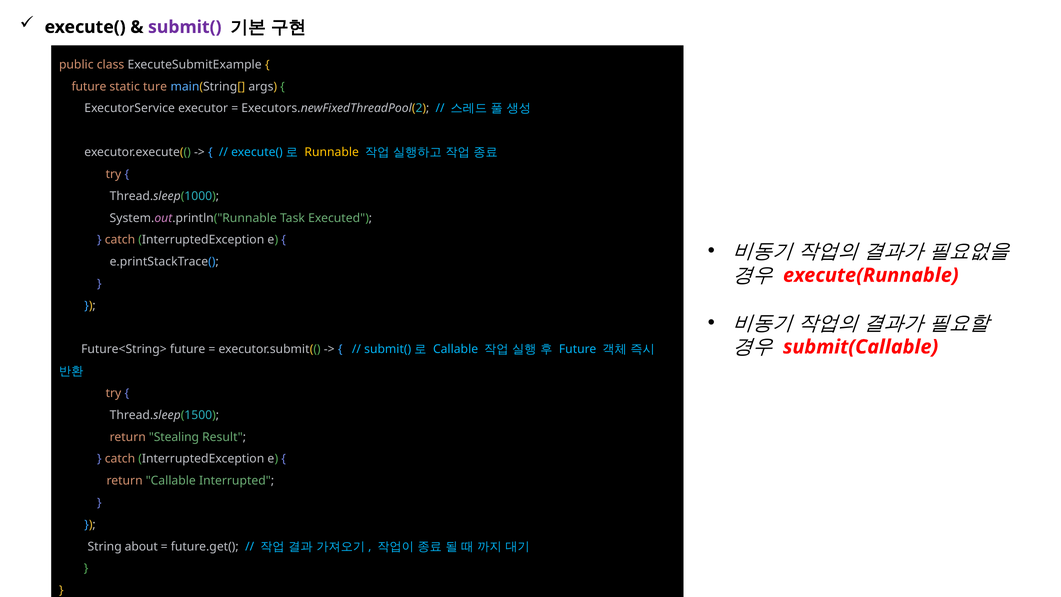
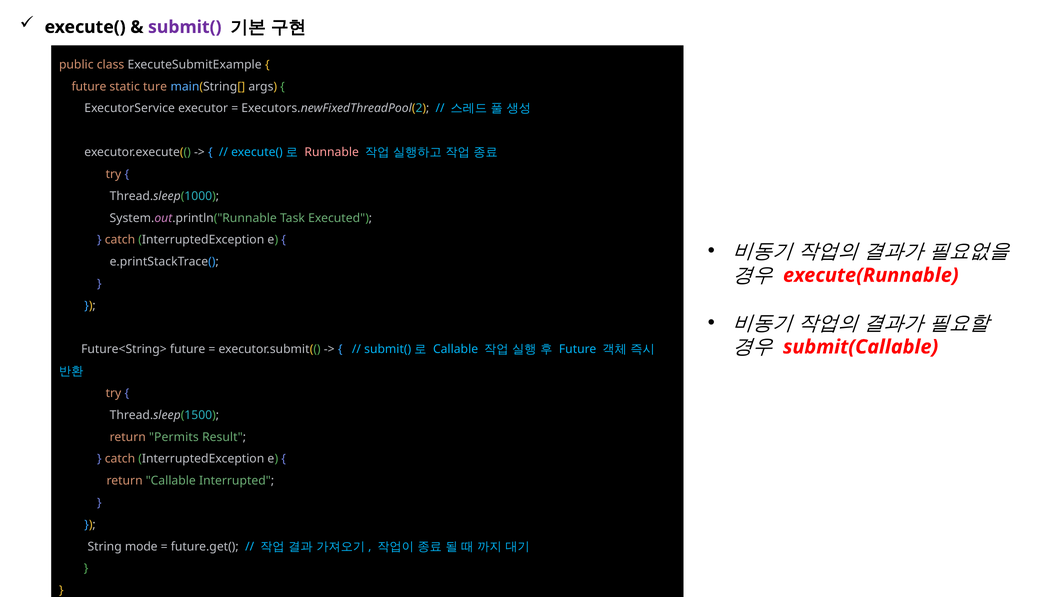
Runnable colour: yellow -> pink
Stealing: Stealing -> Permits
about: about -> mode
